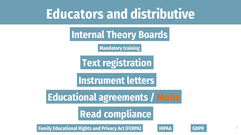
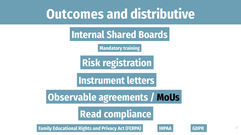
Educators: Educators -> Outcomes
Theory: Theory -> Shared
Text: Text -> Risk
Educational at (72, 98): Educational -> Observable
MoUs colour: orange -> black
